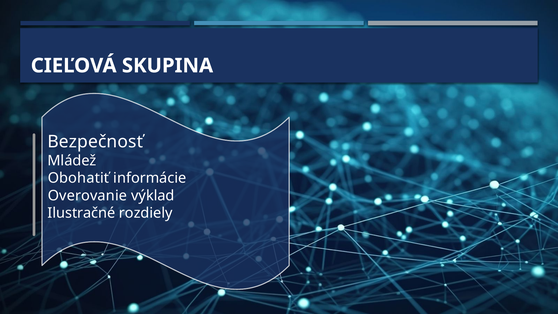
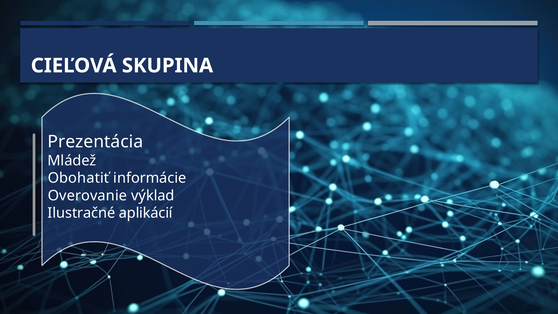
Bezpečnosť: Bezpečnosť -> Prezentácia
rozdiely: rozdiely -> aplikácií
